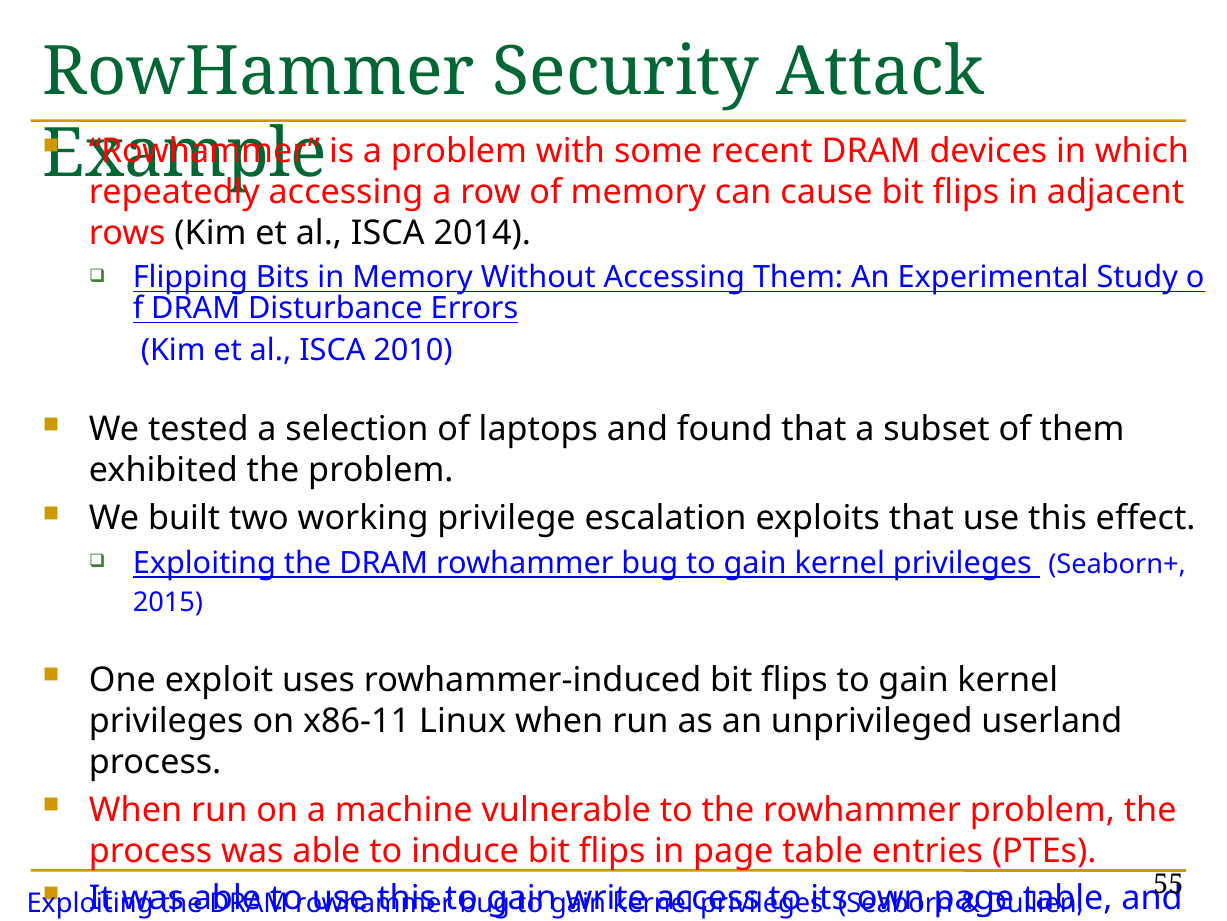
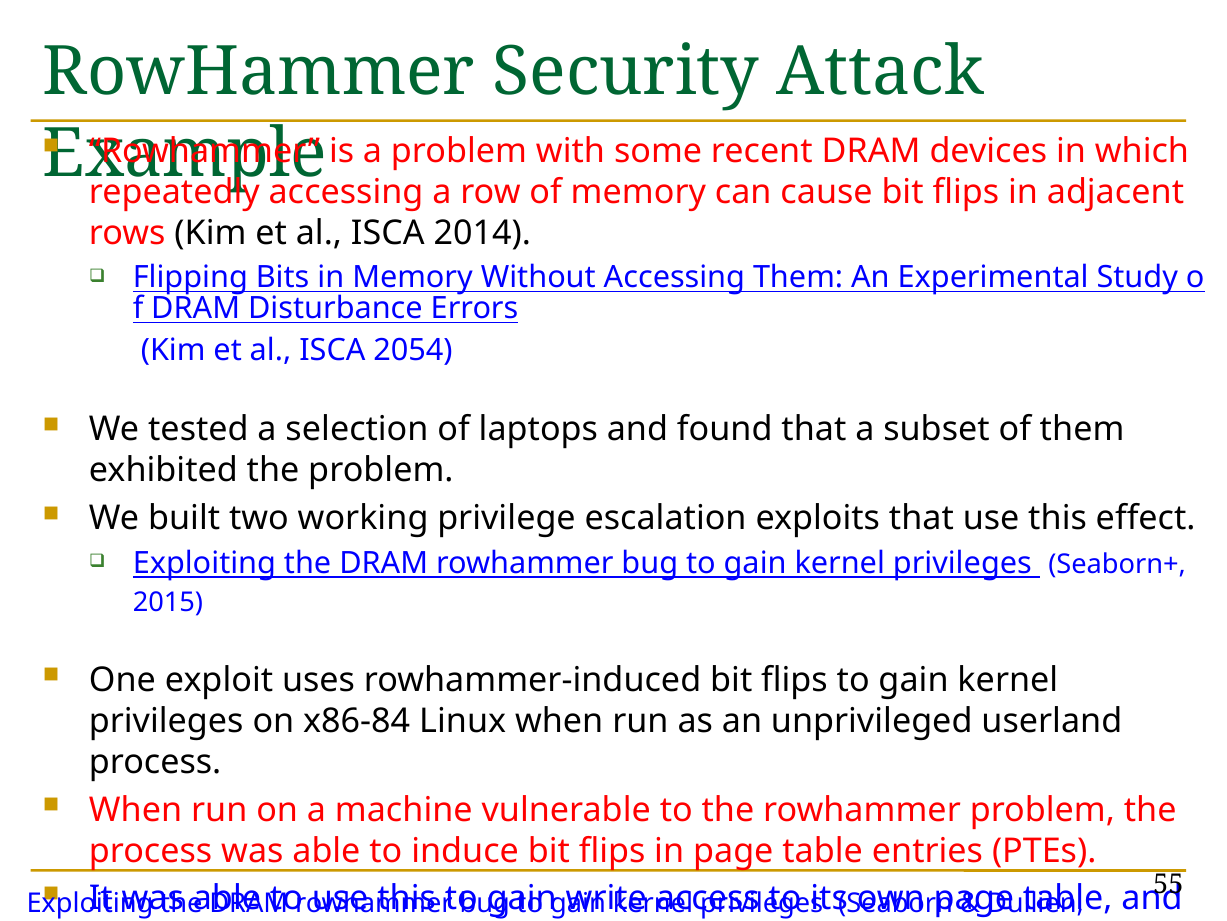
2010: 2010 -> 2054
x86-11: x86-11 -> x86-84
